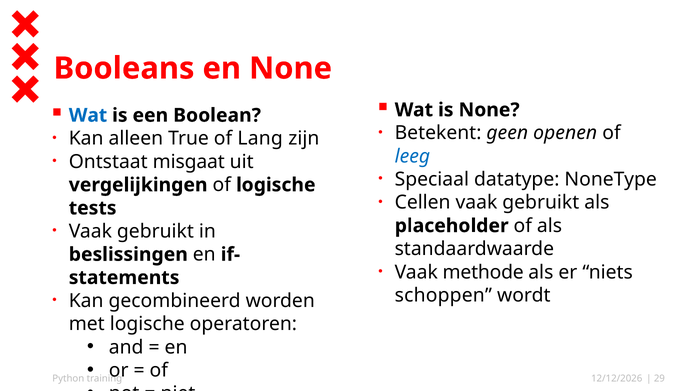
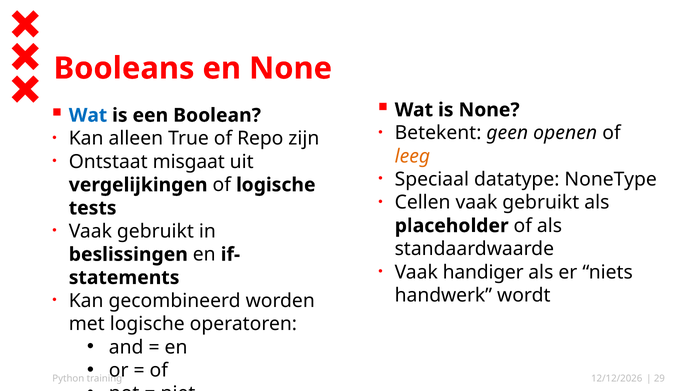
Lang: Lang -> Repo
leeg colour: blue -> orange
methode: methode -> handiger
schoppen: schoppen -> handwerk
